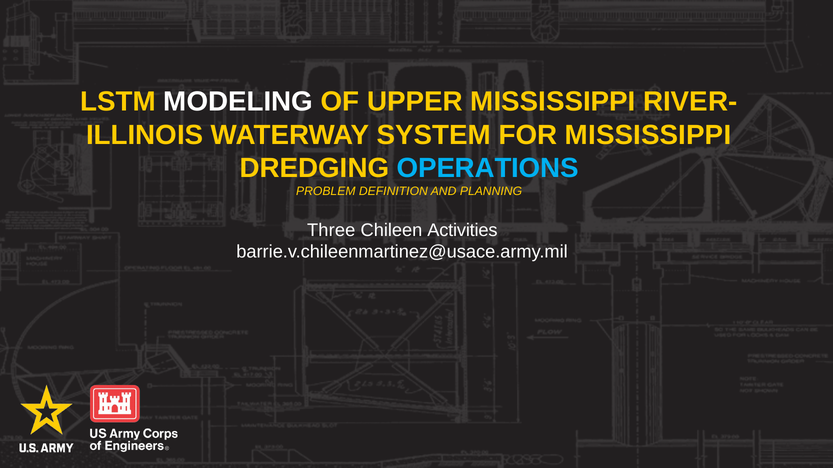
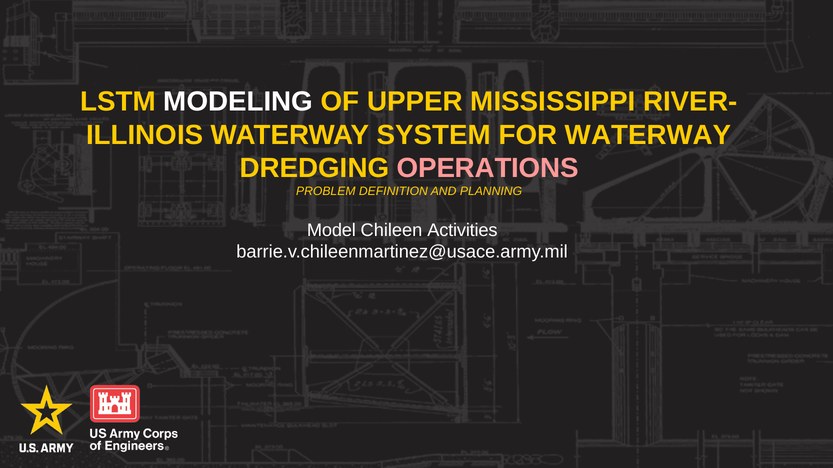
FOR MISSISSIPPI: MISSISSIPPI -> WATERWAY
OPERATIONS colour: light blue -> pink
Three: Three -> Model
